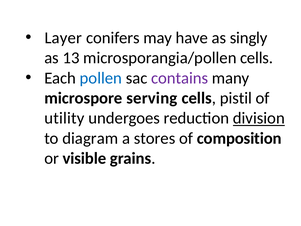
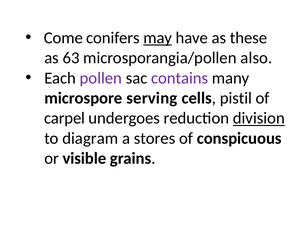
Layer: Layer -> Come
may underline: none -> present
singly: singly -> these
13: 13 -> 63
microsporangia/pollen cells: cells -> also
pollen colour: blue -> purple
utility: utility -> carpel
composition: composition -> conspicuous
